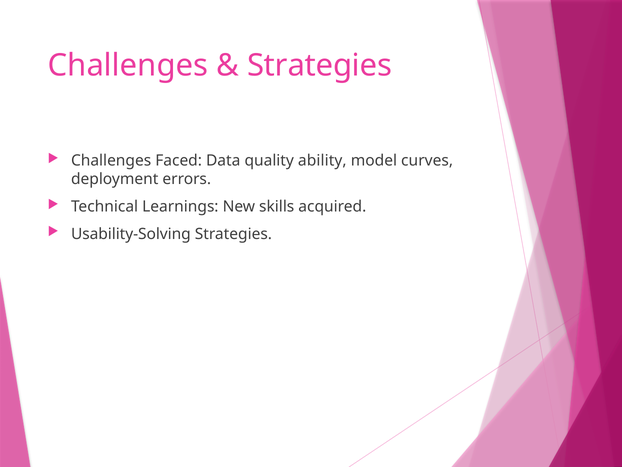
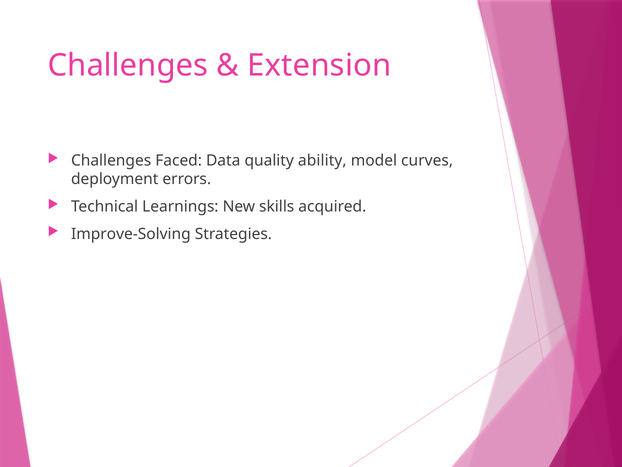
Strategies at (320, 65): Strategies -> Extension
Usability-Solving: Usability-Solving -> Improve-Solving
